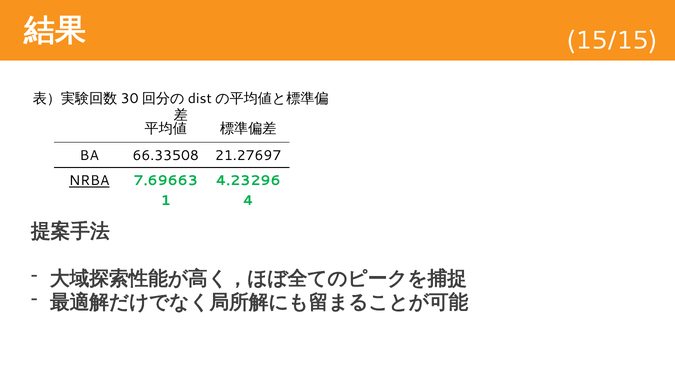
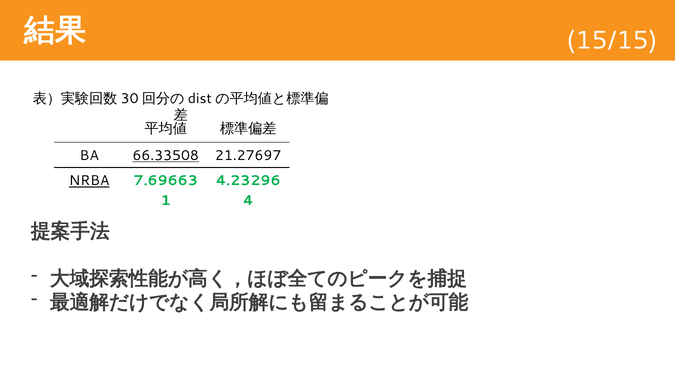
66.33508 underline: none -> present
